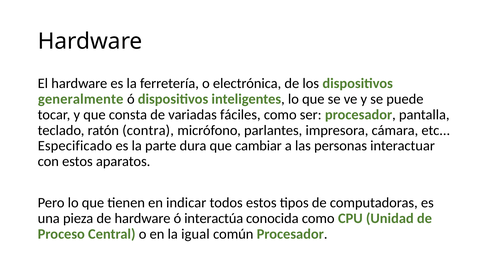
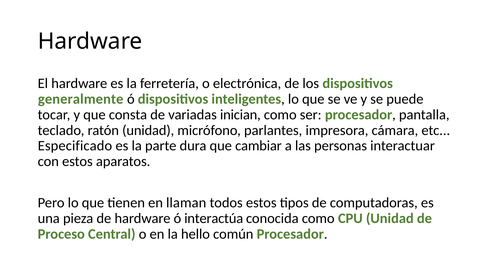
fáciles: fáciles -> inician
ratón contra: contra -> unidad
indicar: indicar -> llaman
igual: igual -> hello
